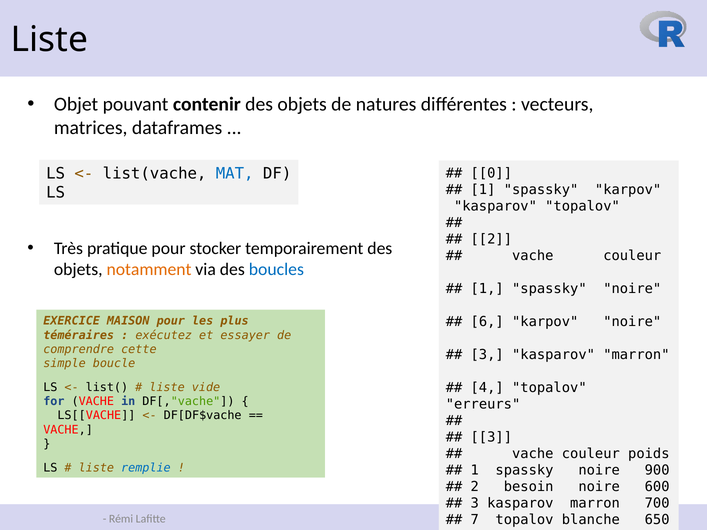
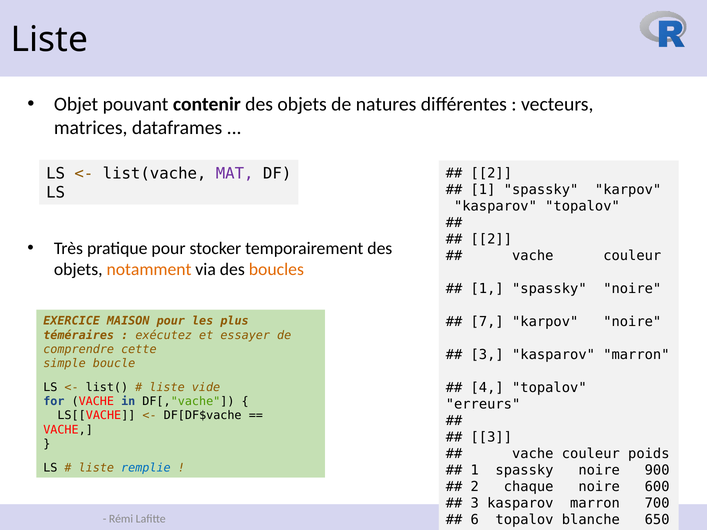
MAT colour: blue -> purple
0 at (491, 173): 0 -> 2
boucles colour: blue -> orange
6: 6 -> 7
besoin: besoin -> chaque
7: 7 -> 6
